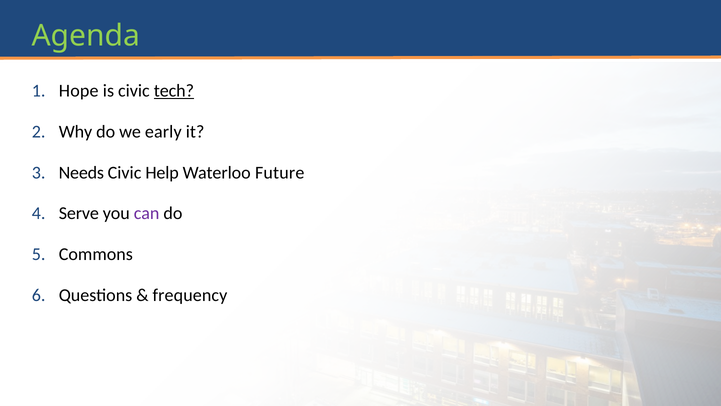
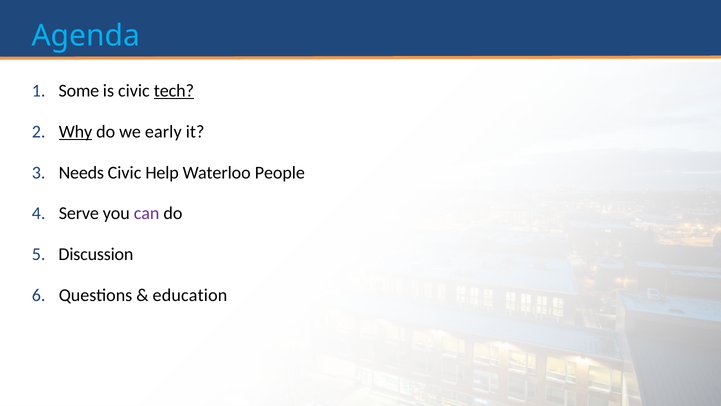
Agenda colour: light green -> light blue
Hope: Hope -> Some
Why underline: none -> present
Future: Future -> People
Commons: Commons -> Discussion
frequency: frequency -> education
